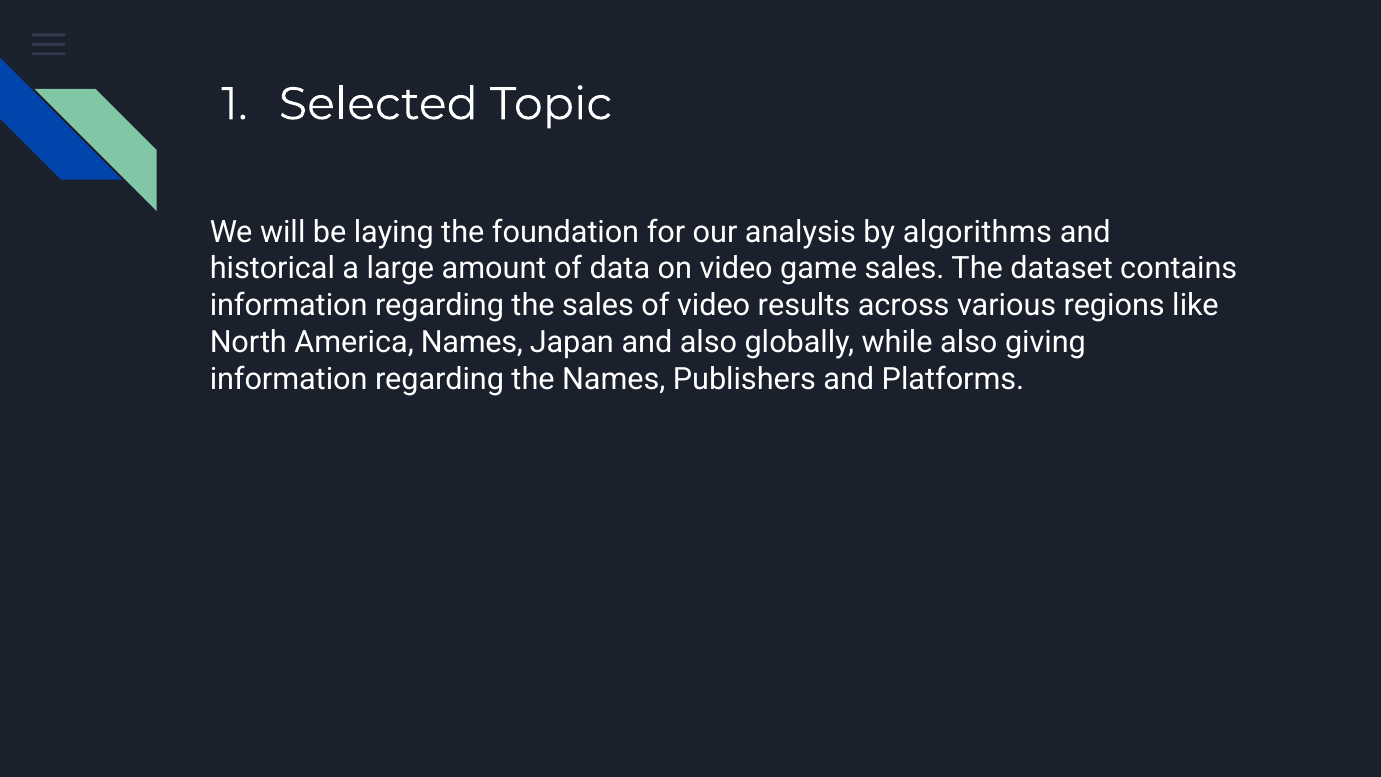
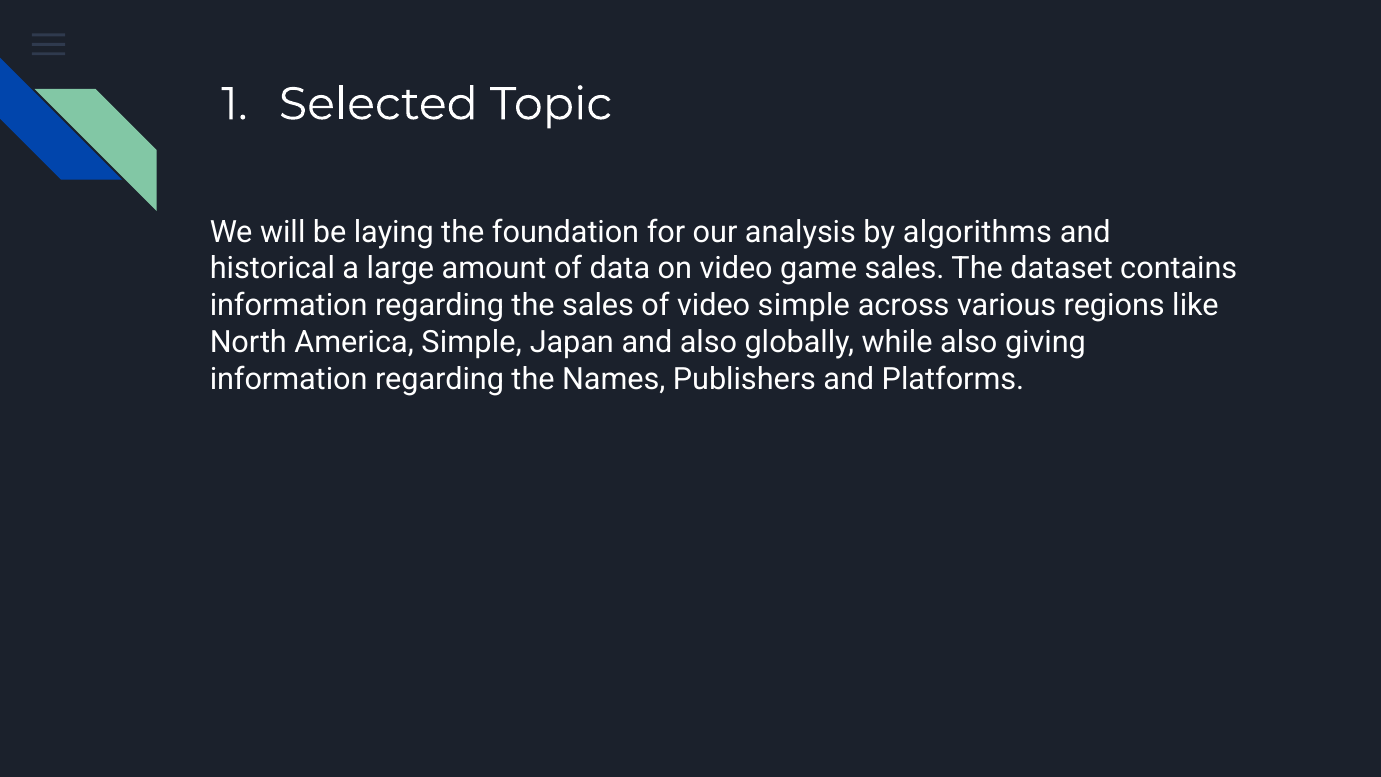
video results: results -> simple
America Names: Names -> Simple
